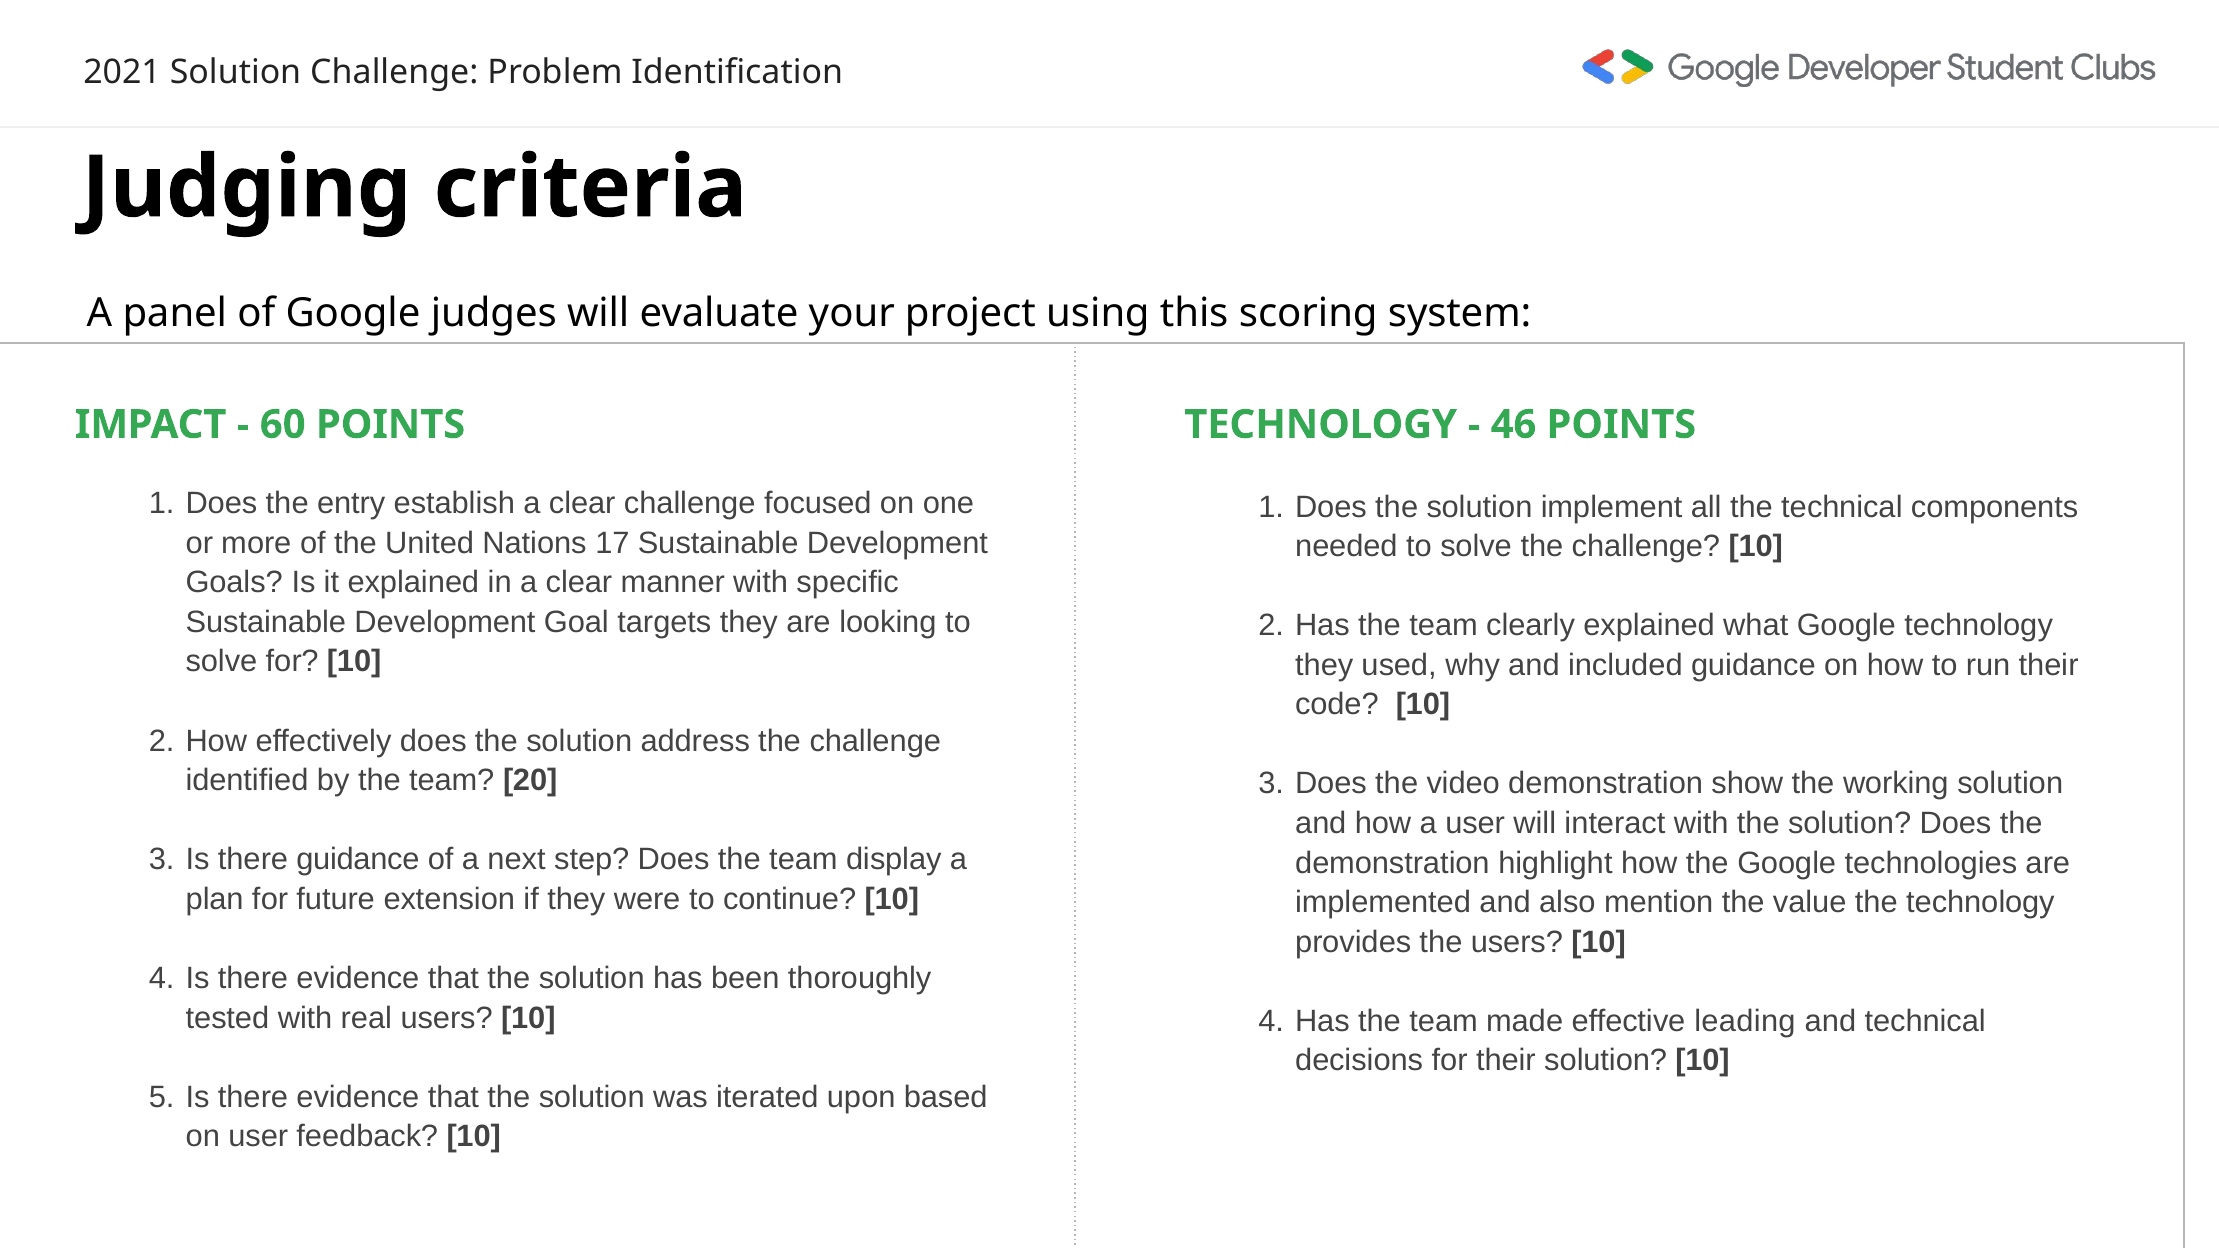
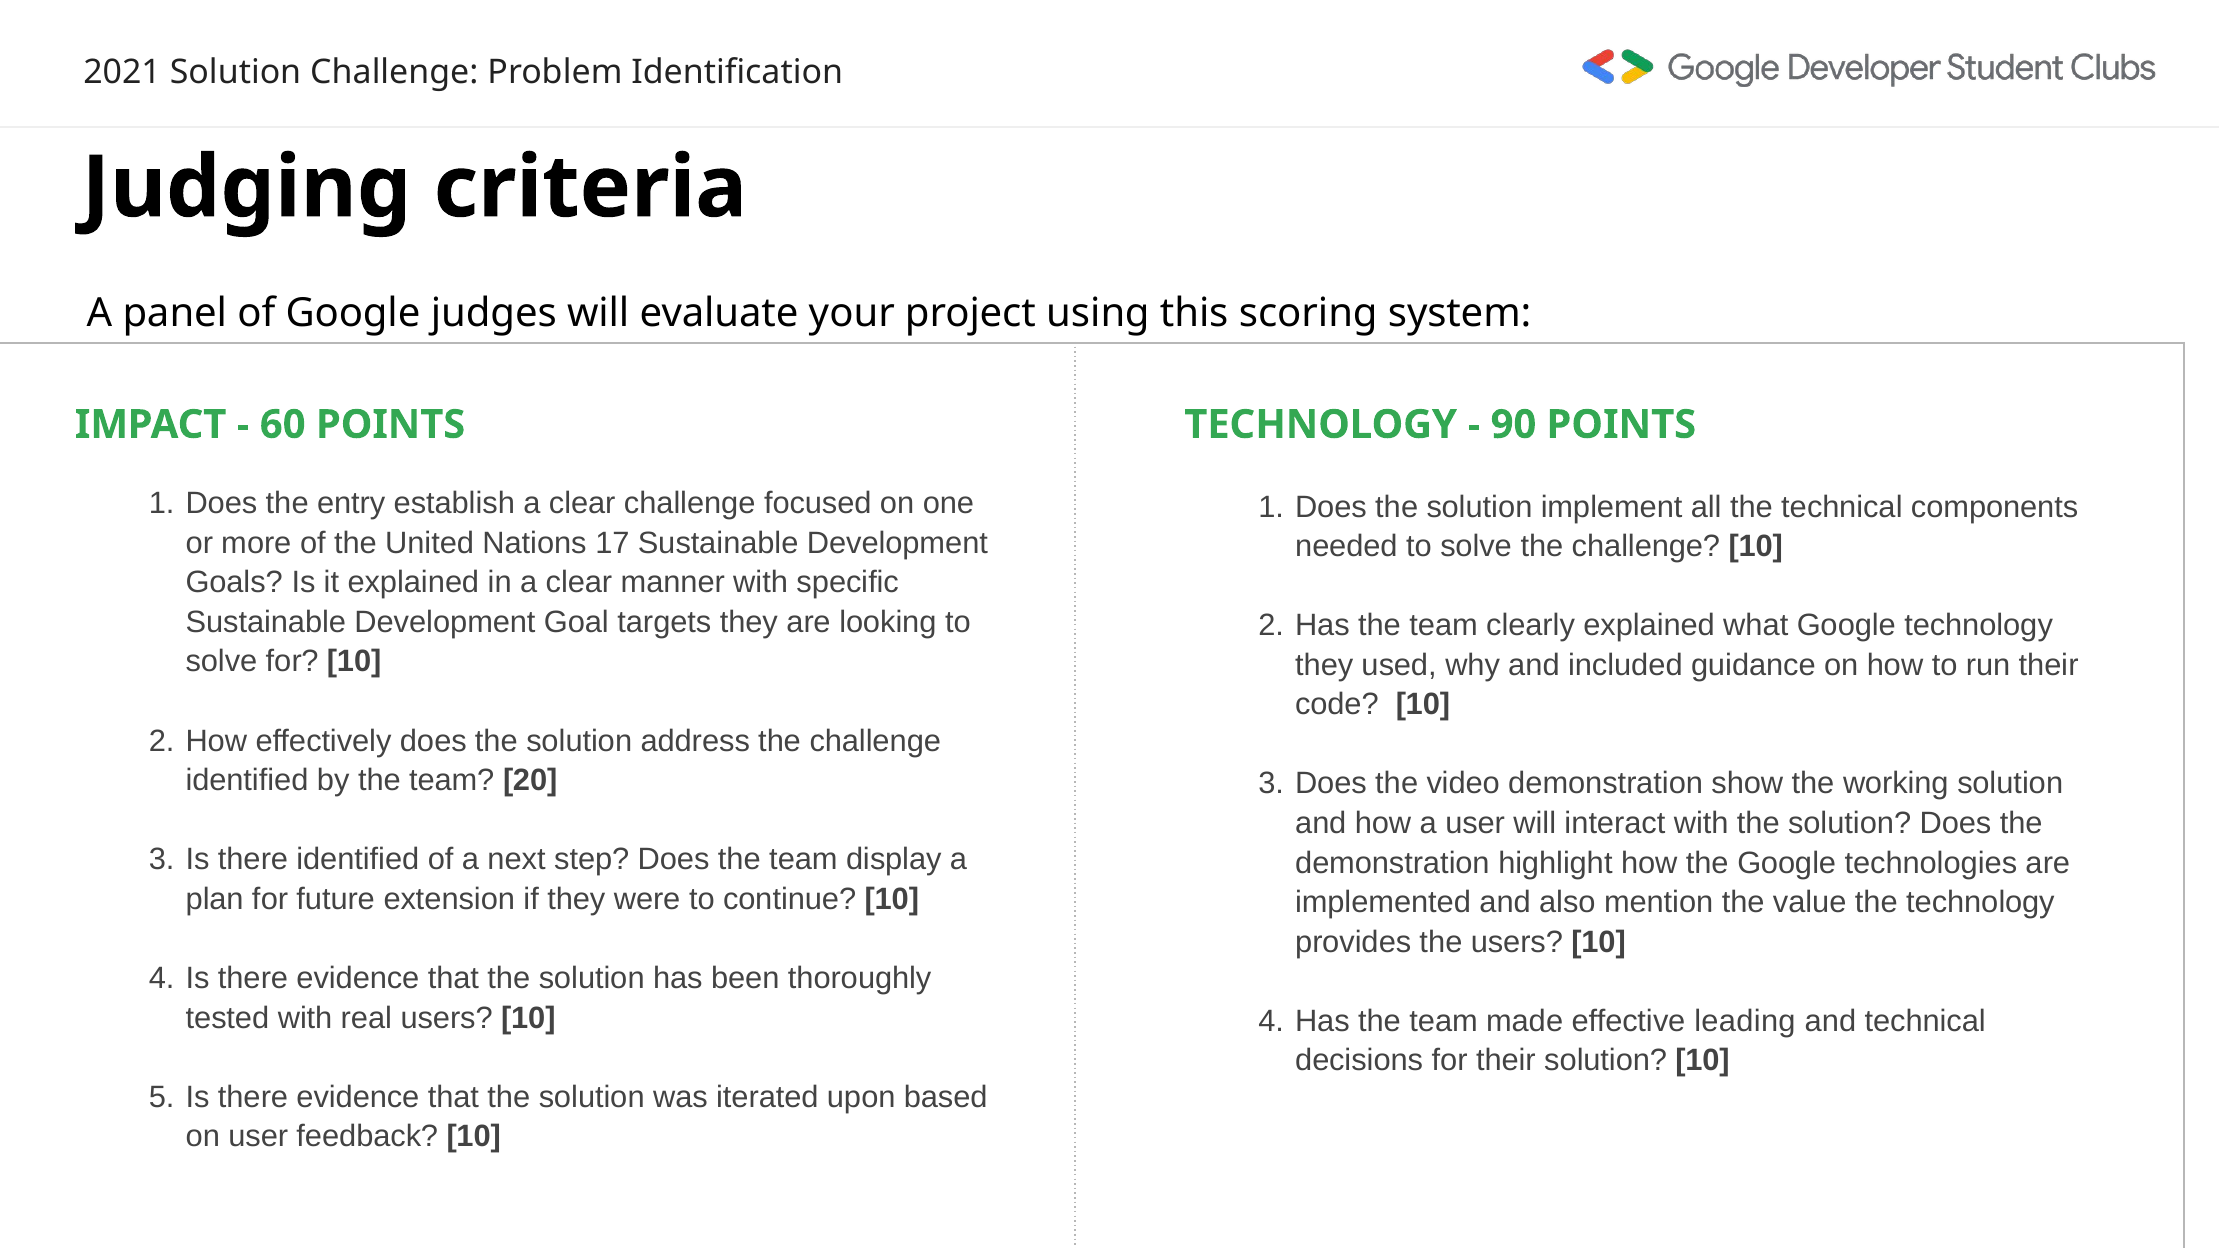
46: 46 -> 90
there guidance: guidance -> identified
